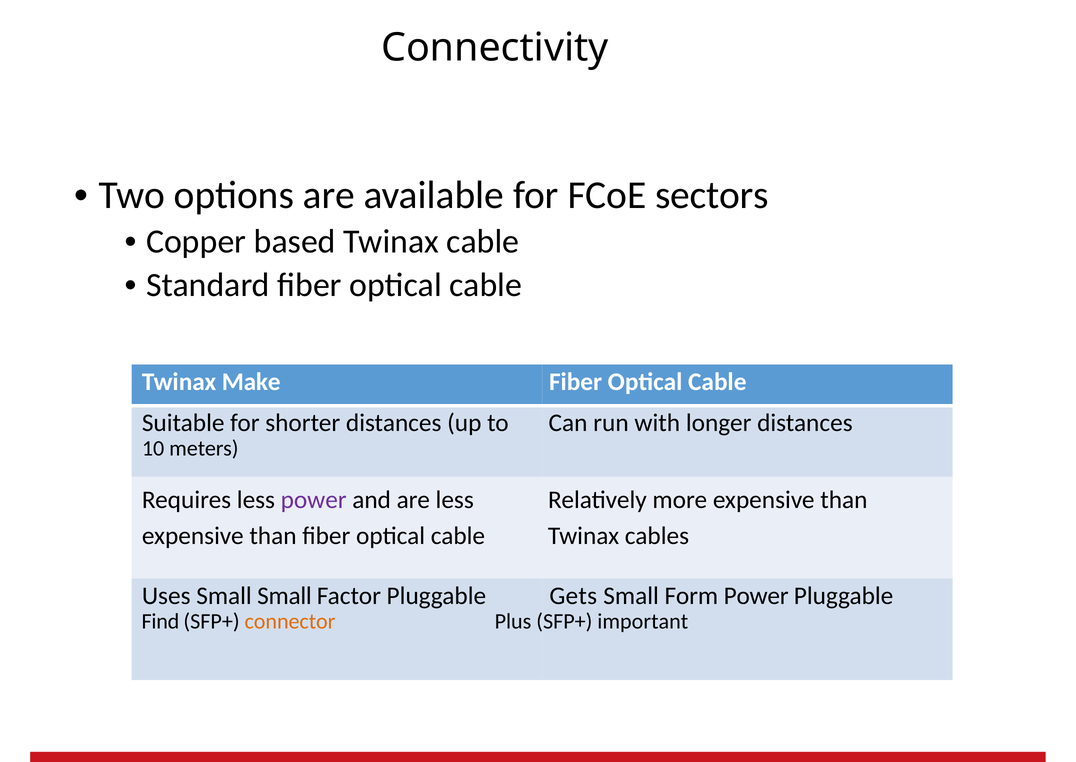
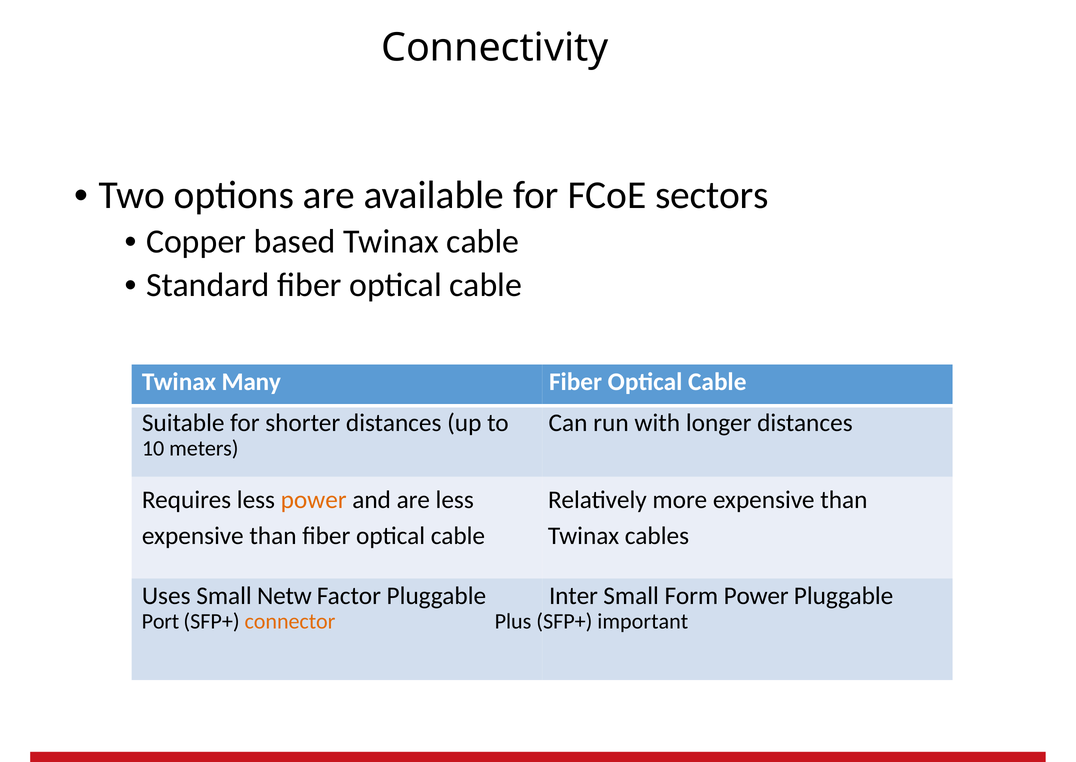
Make: Make -> Many
power at (314, 499) colour: purple -> orange
Small Small: Small -> Netw
Gets: Gets -> Inter
Find: Find -> Port
